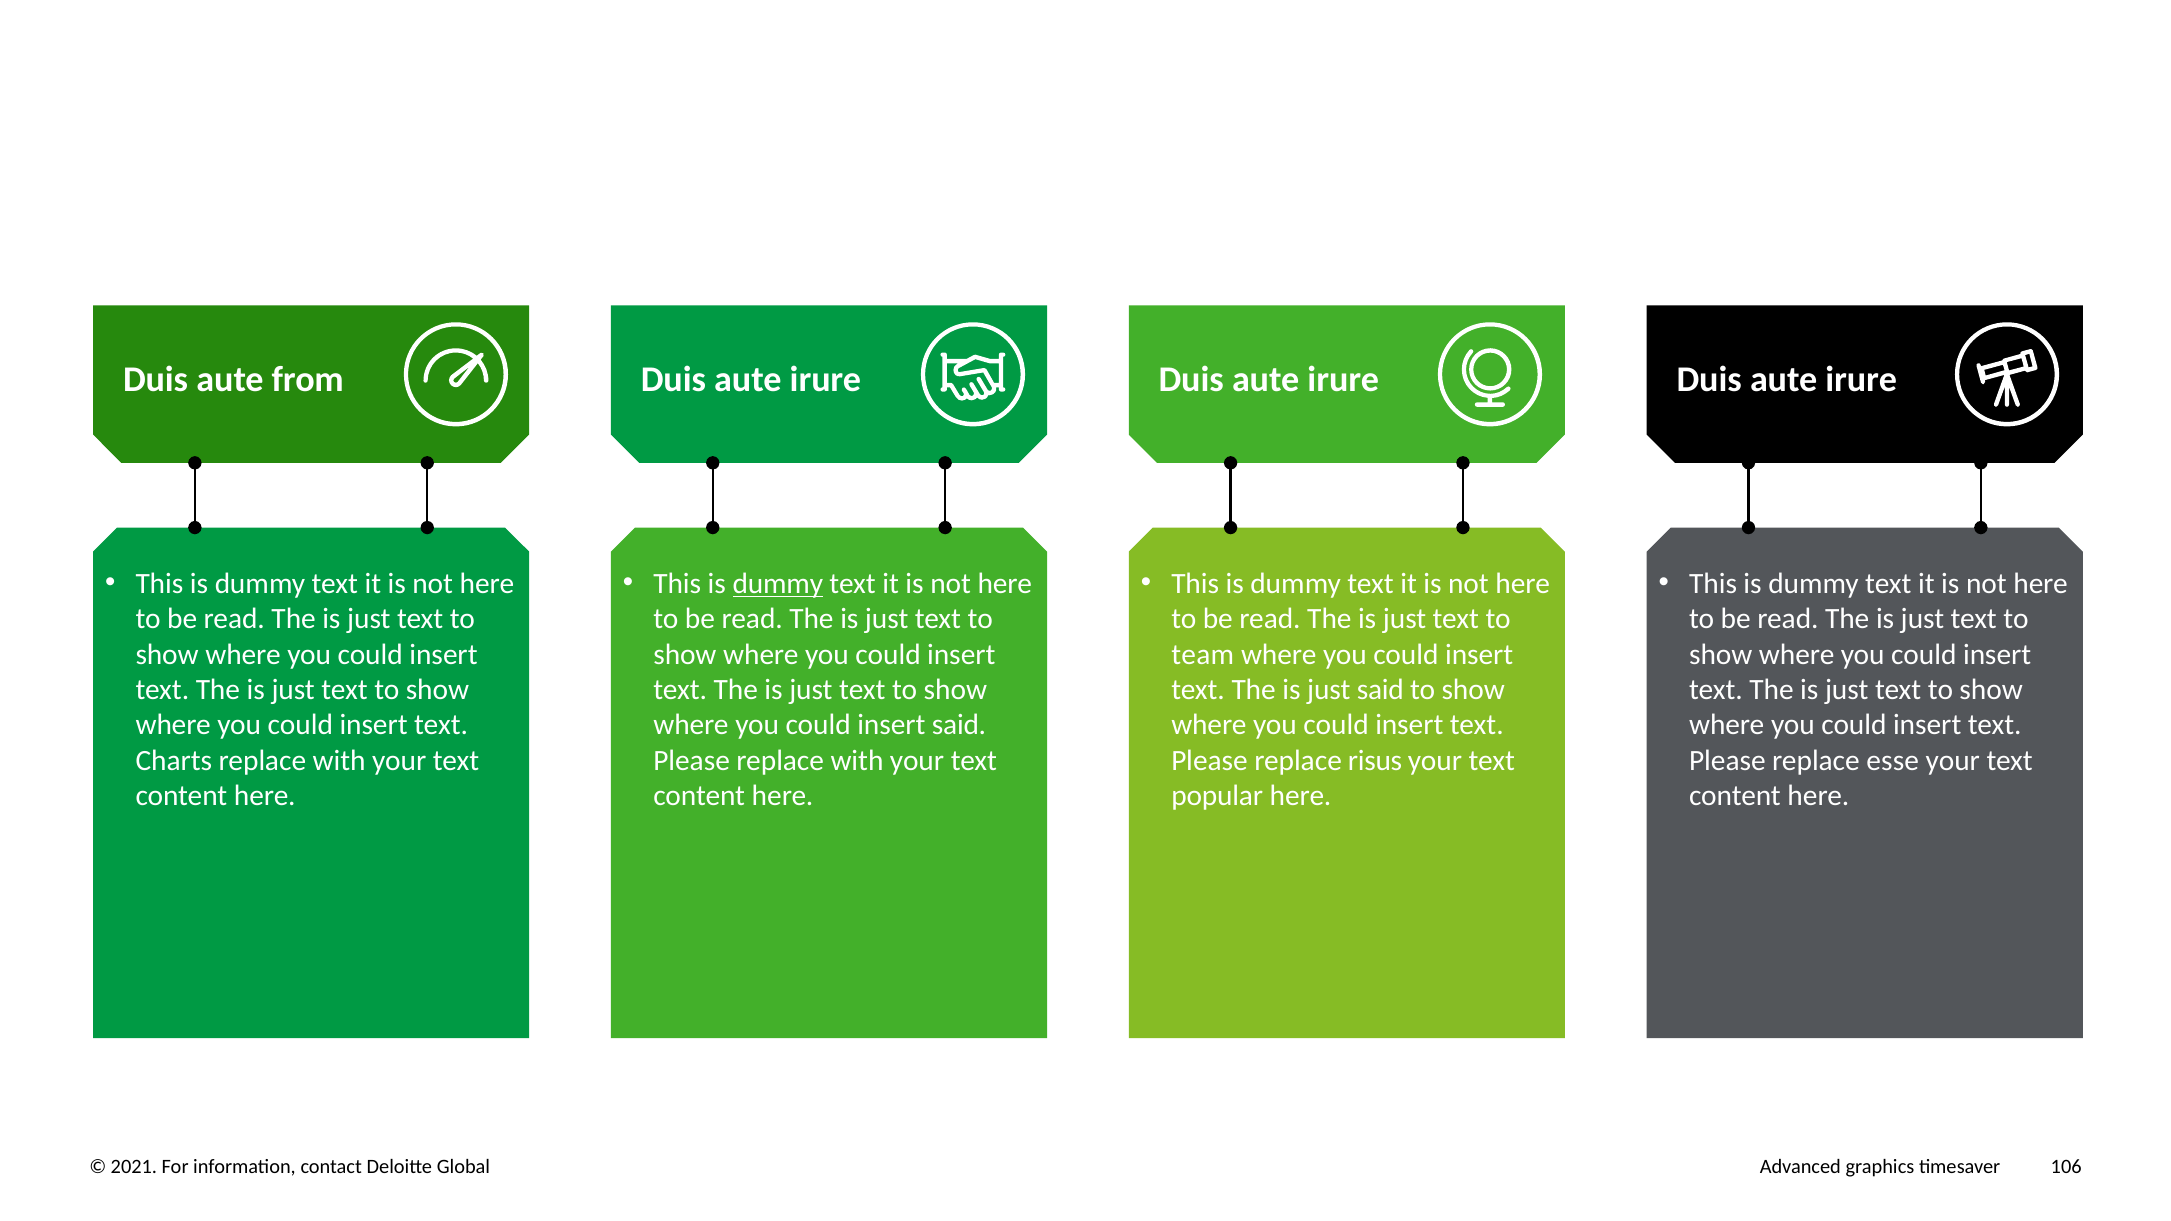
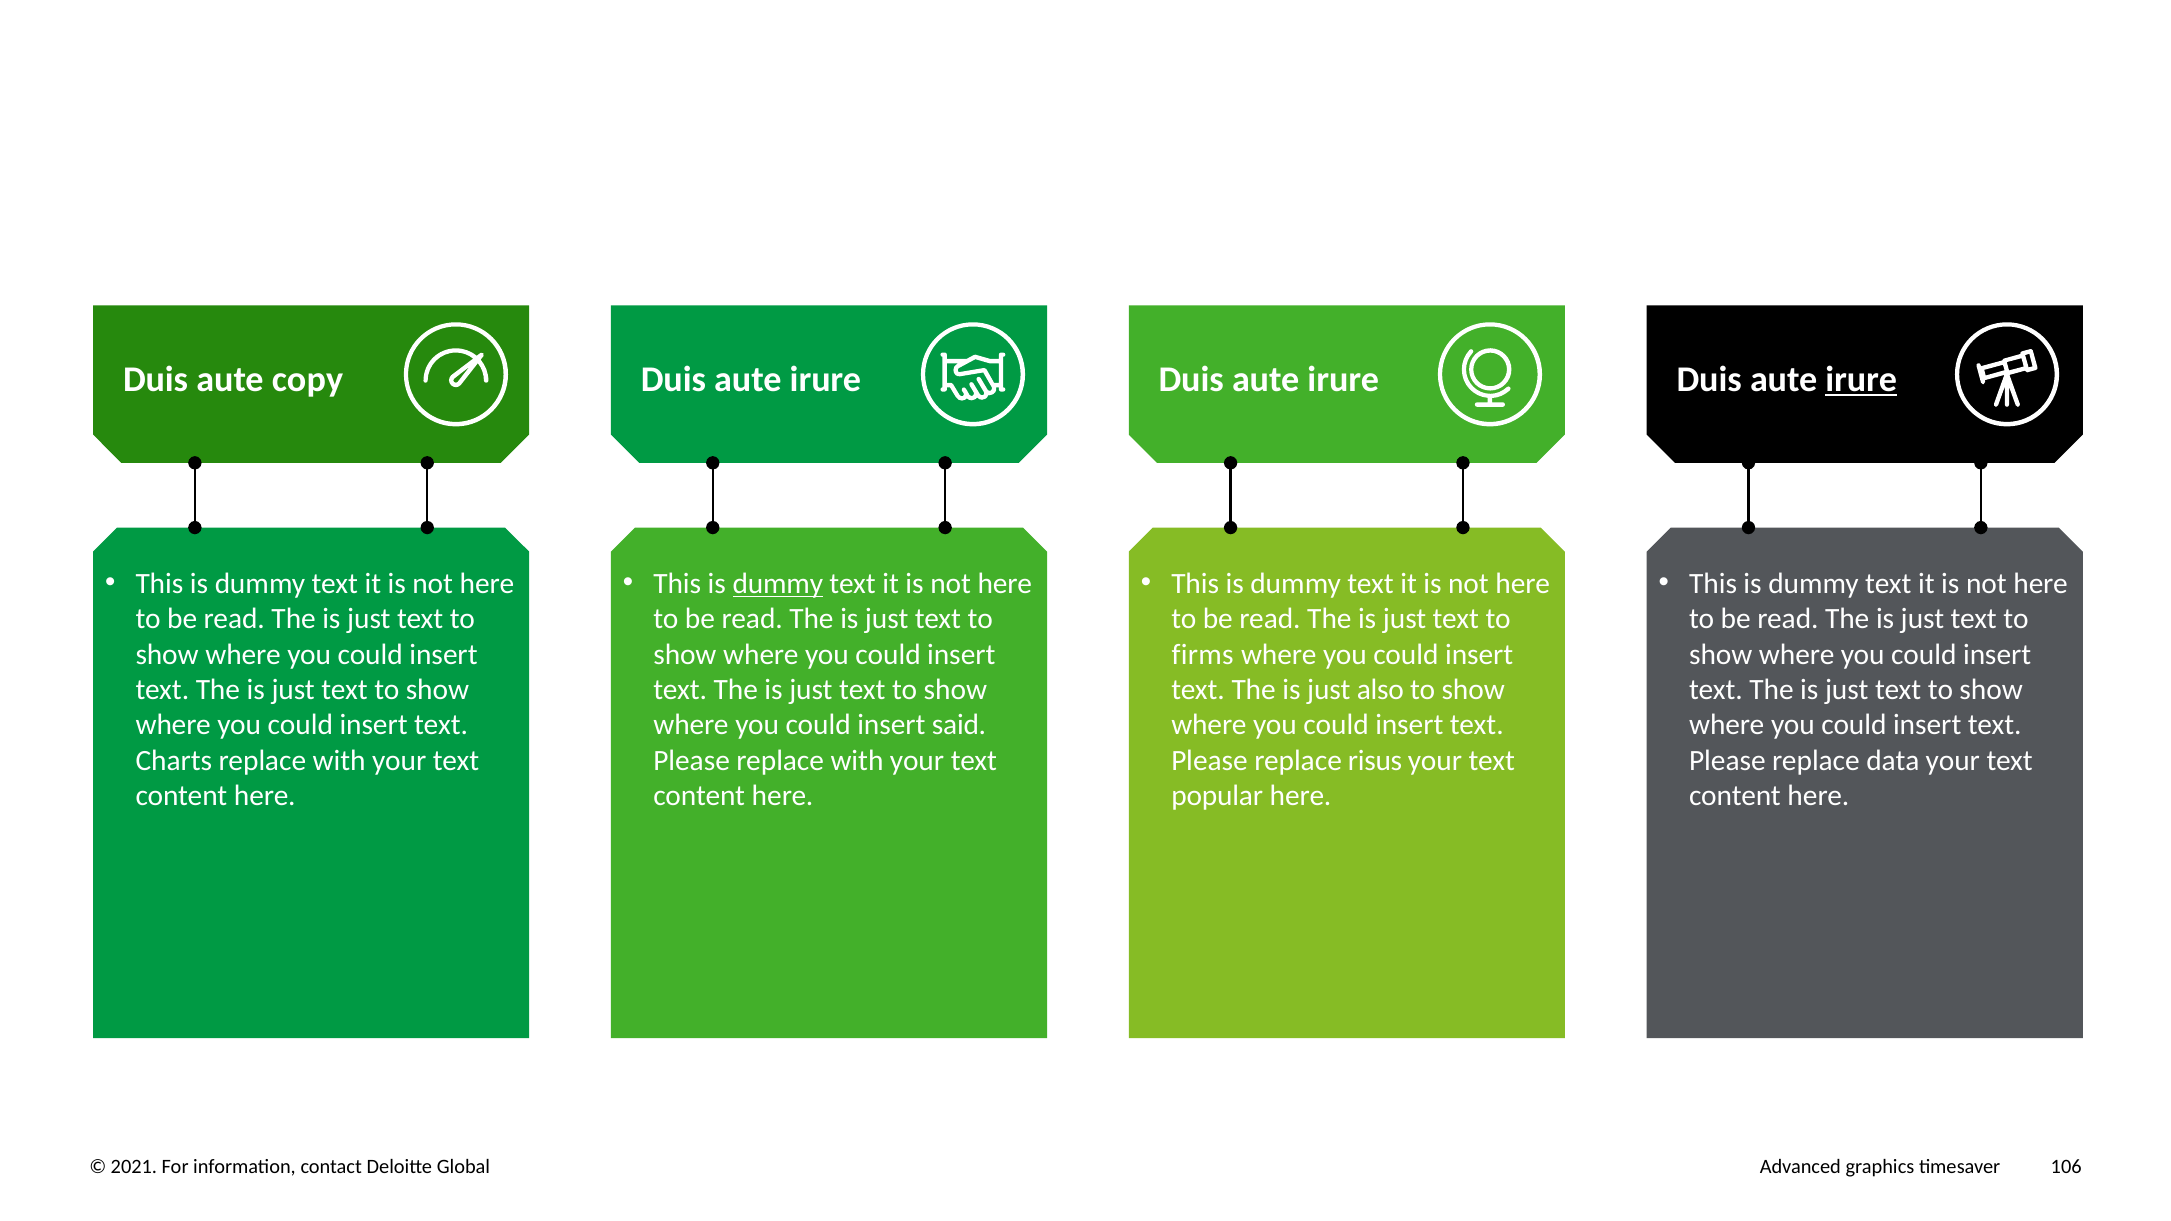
from: from -> copy
irure at (1861, 380) underline: none -> present
team: team -> firms
just said: said -> also
esse: esse -> data
